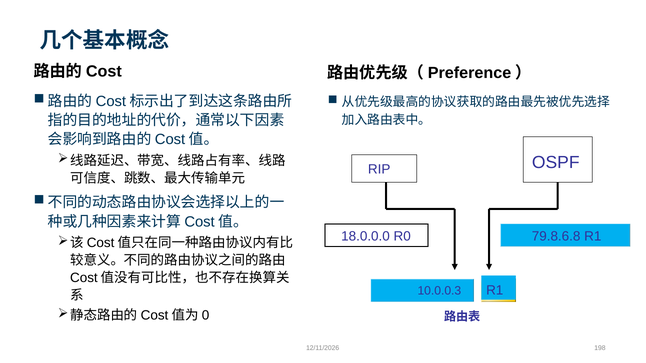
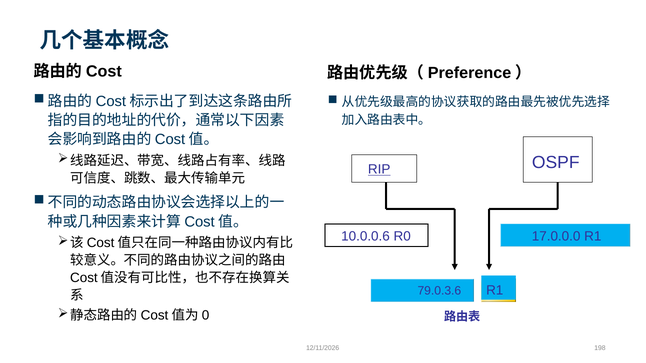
RIP underline: none -> present
18.0.0.0: 18.0.0.0 -> 10.0.0.6
79.8.6.8: 79.8.6.8 -> 17.0.0.0
10.0.0.3: 10.0.0.3 -> 79.0.3.6
